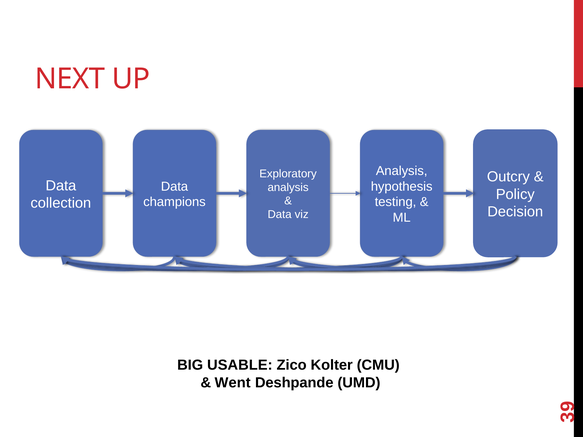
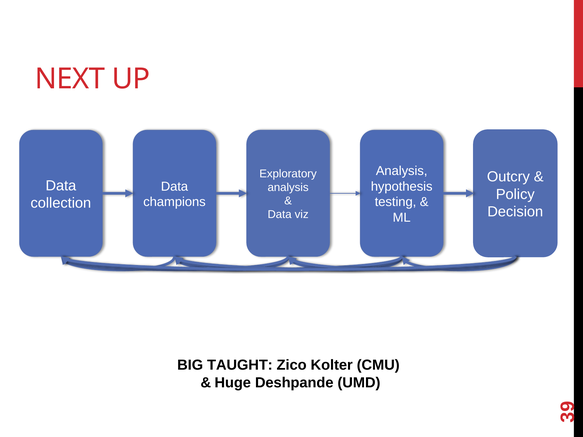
USABLE: USABLE -> TAUGHT
Went: Went -> Huge
